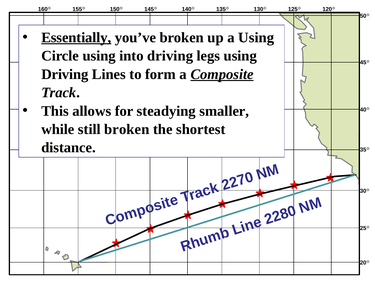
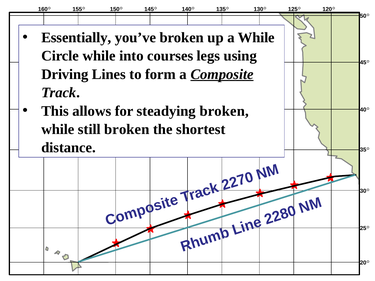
Essentially underline: present -> none
a Using: Using -> While
Circle using: using -> while
into driving: driving -> courses
steadying smaller: smaller -> broken
